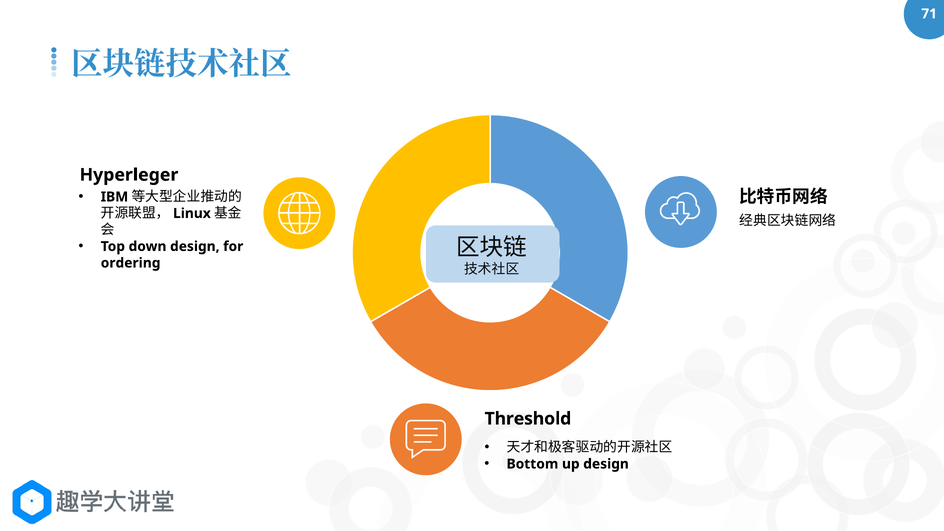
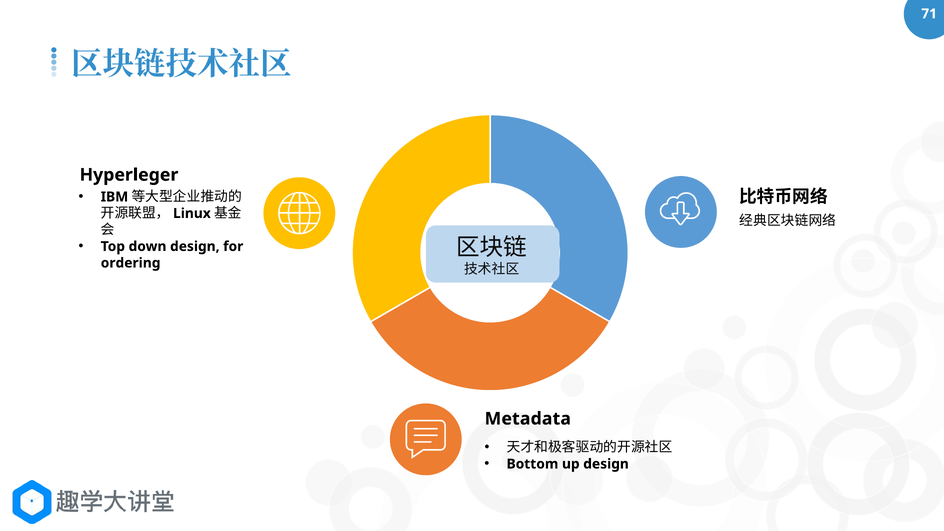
Threshold: Threshold -> Metadata
